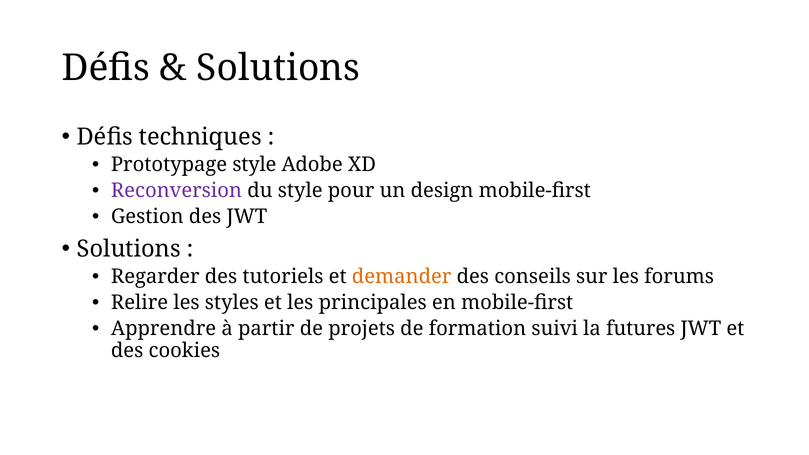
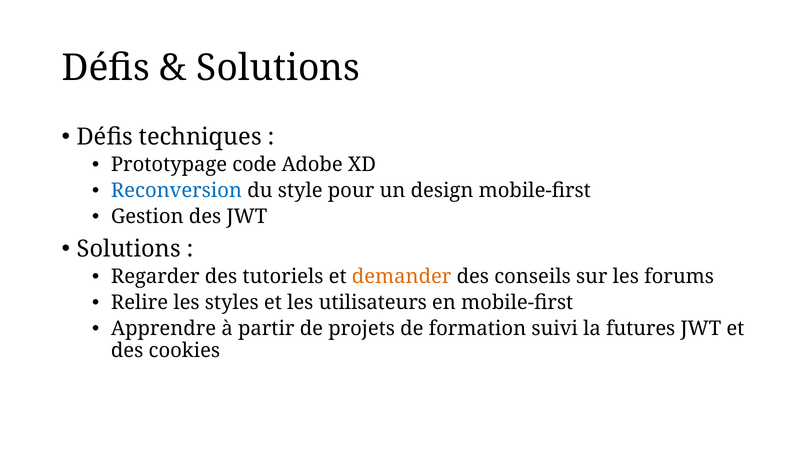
Prototypage style: style -> code
Reconversion colour: purple -> blue
principales: principales -> utilisateurs
